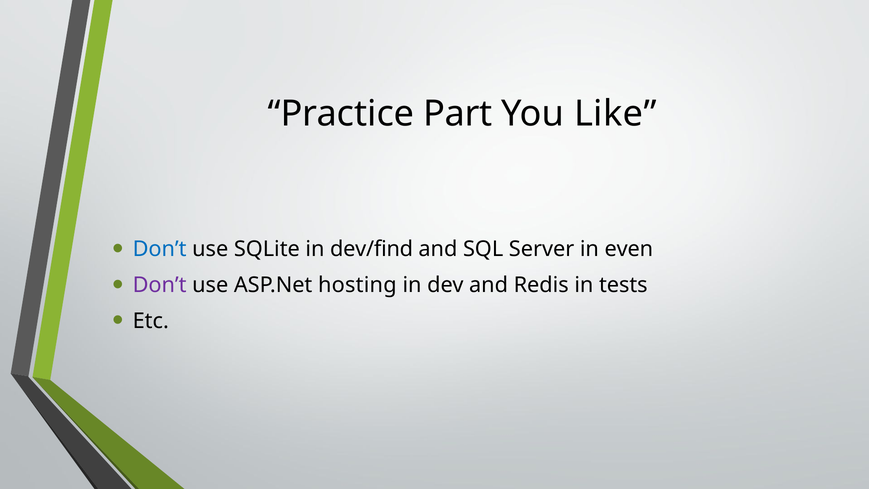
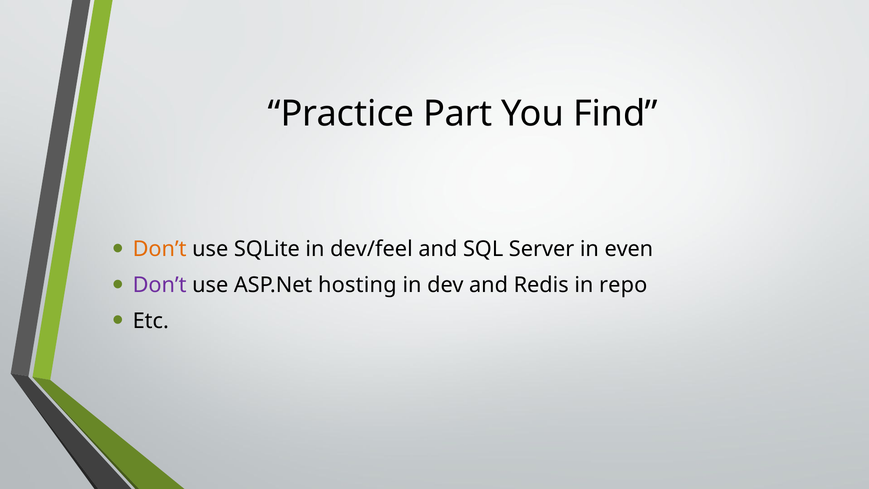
Like: Like -> Find
Don’t at (160, 249) colour: blue -> orange
dev/find: dev/find -> dev/feel
tests: tests -> repo
